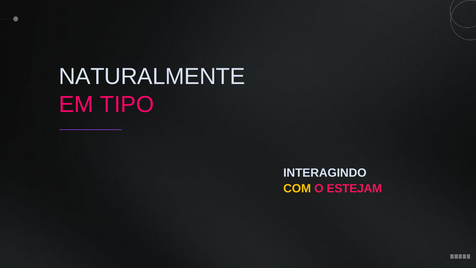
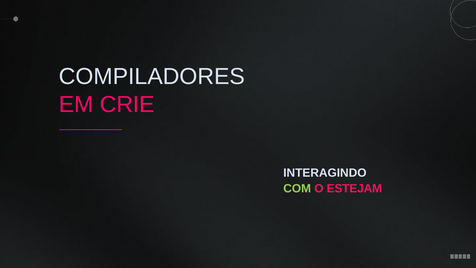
NATURALMENTE: NATURALMENTE -> COMPILADORES
TIPO: TIPO -> CRIE
COM colour: yellow -> light green
